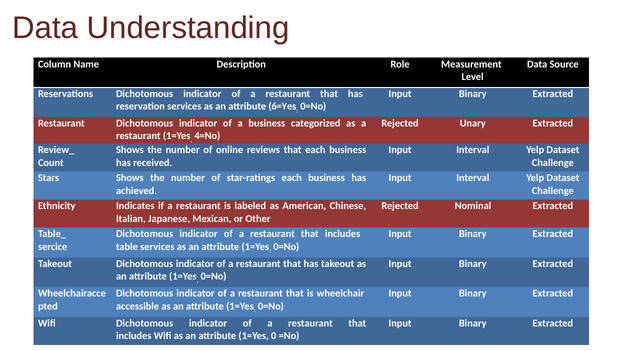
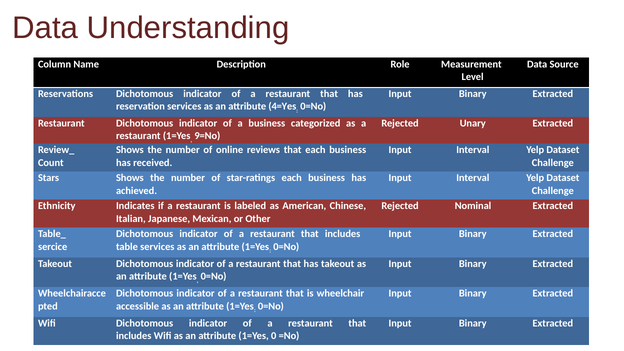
6=Yes: 6=Yes -> 4=Yes
4=No: 4=No -> 9=No
